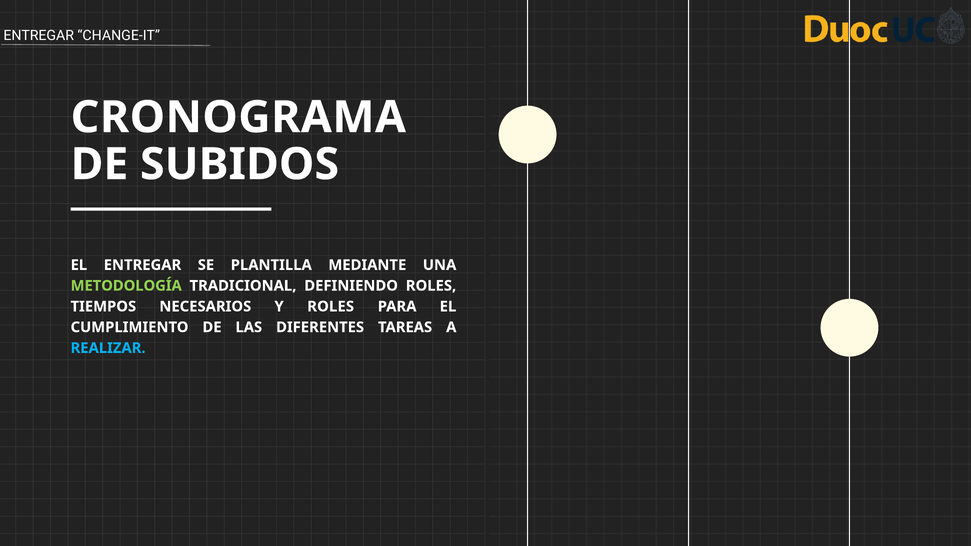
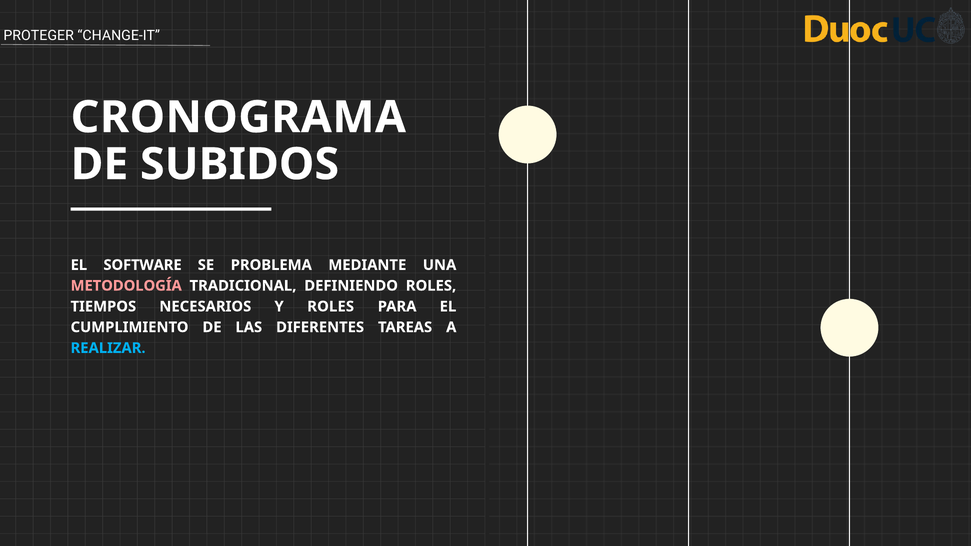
ENTREGAR at (39, 36): ENTREGAR -> PROTEGER
EL ENTREGAR: ENTREGAR -> SOFTWARE
PLANTILLA: PLANTILLA -> PROBLEMA
METODOLOGÍA colour: light green -> pink
